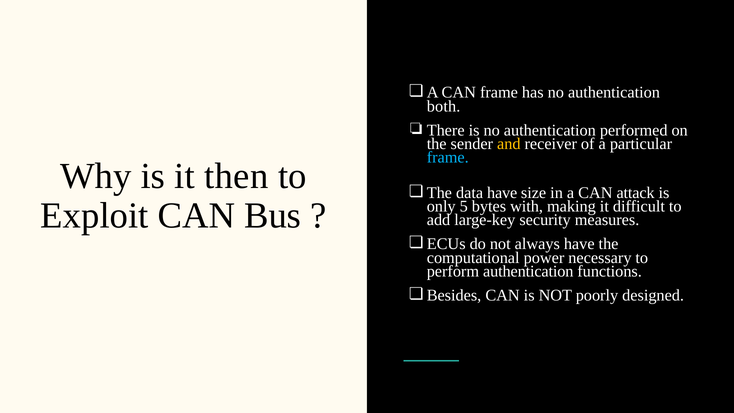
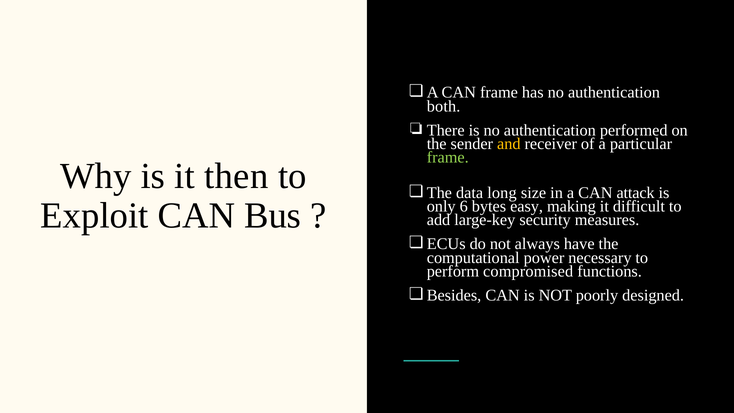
frame at (448, 158) colour: light blue -> light green
data have: have -> long
5: 5 -> 6
with: with -> easy
perform authentication: authentication -> compromised
